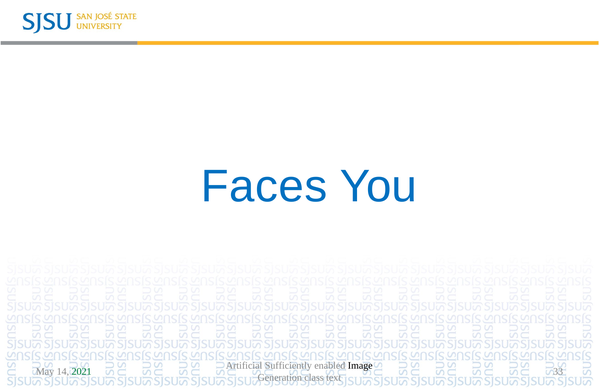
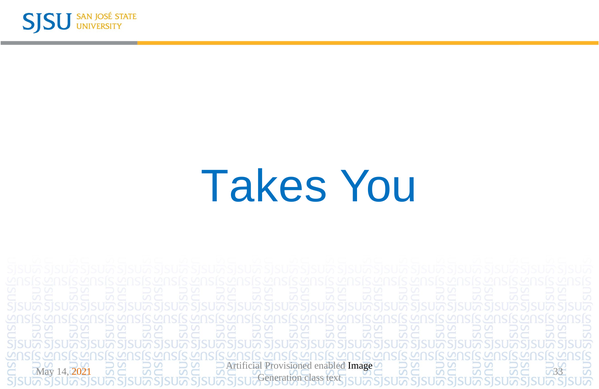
Faces: Faces -> Takes
Sufficiently: Sufficiently -> Provisioned
2021 colour: green -> orange
